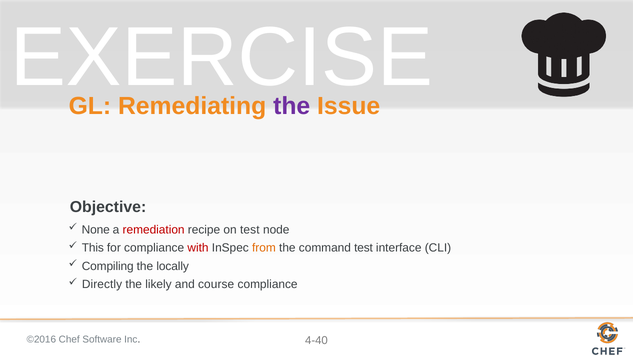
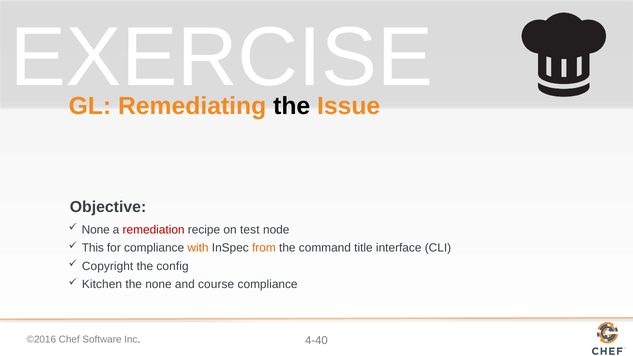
the at (292, 106) colour: purple -> black
with colour: red -> orange
command test: test -> title
Compiling: Compiling -> Copyright
locally: locally -> config
Directly: Directly -> Kitchen
the likely: likely -> none
